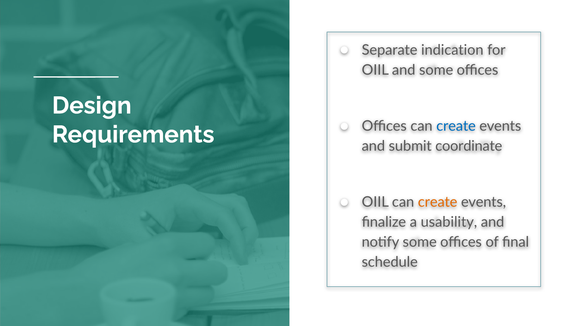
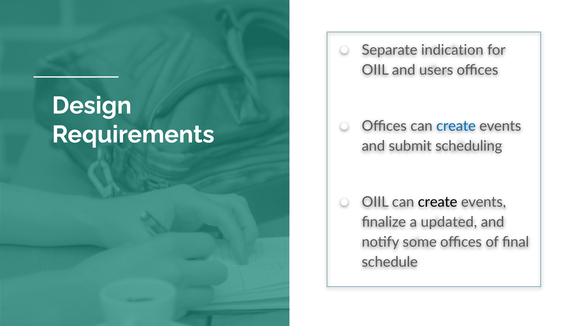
and some: some -> users
coordinate: coordinate -> scheduling
create at (438, 202) colour: orange -> black
usability: usability -> updated
